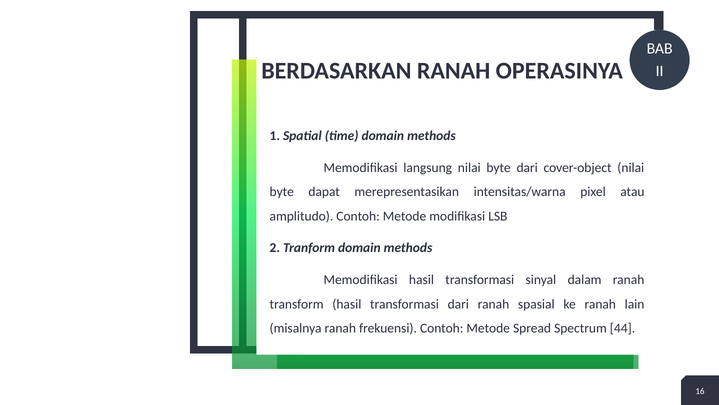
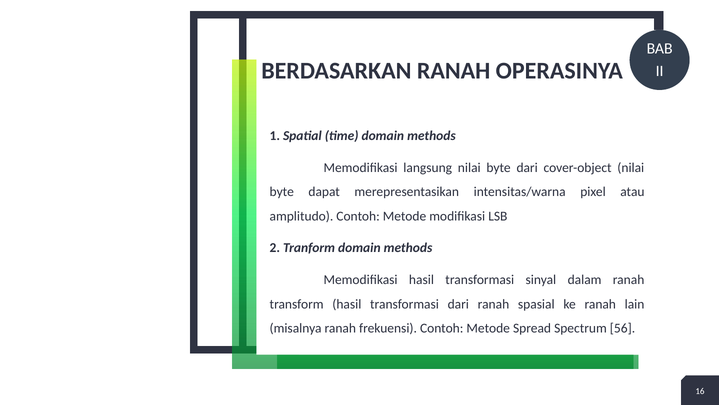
44: 44 -> 56
